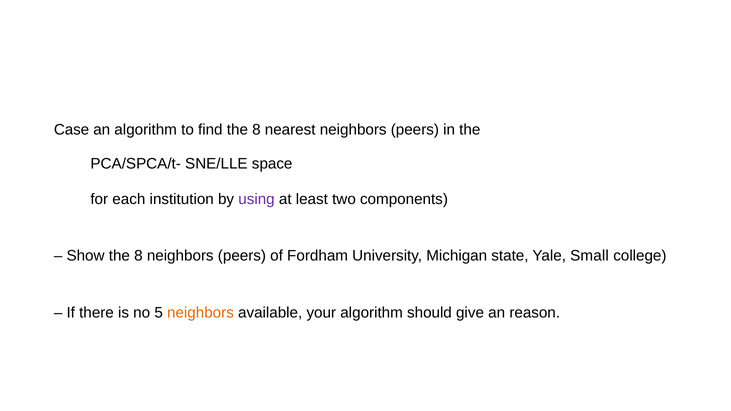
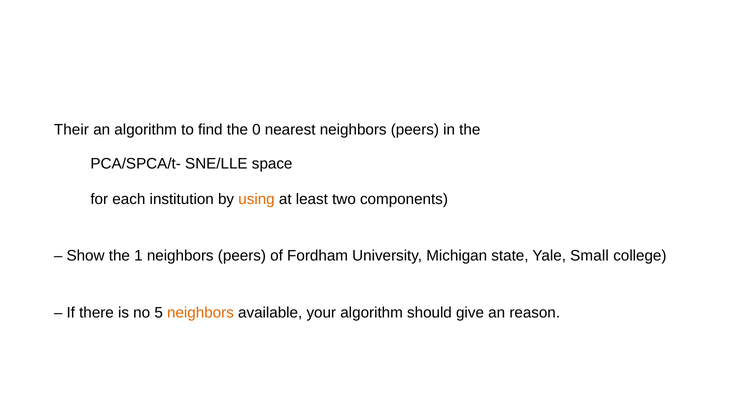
Case: Case -> Their
find the 8: 8 -> 0
using colour: purple -> orange
Show the 8: 8 -> 1
